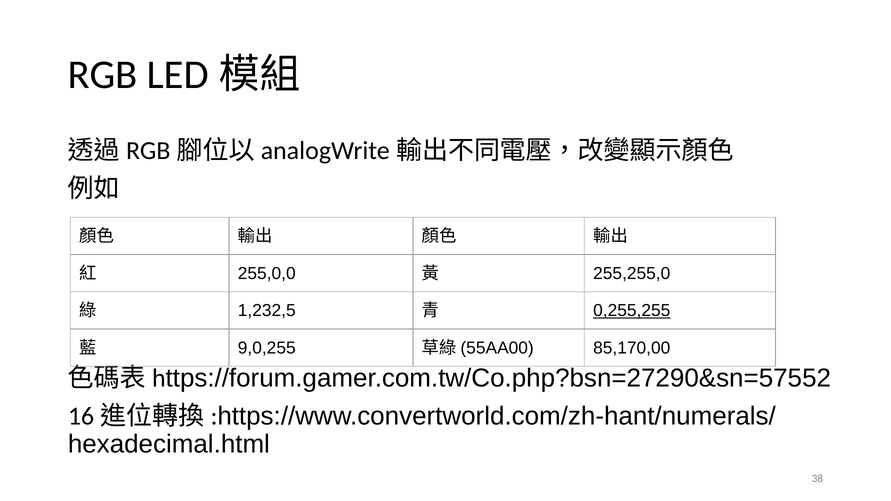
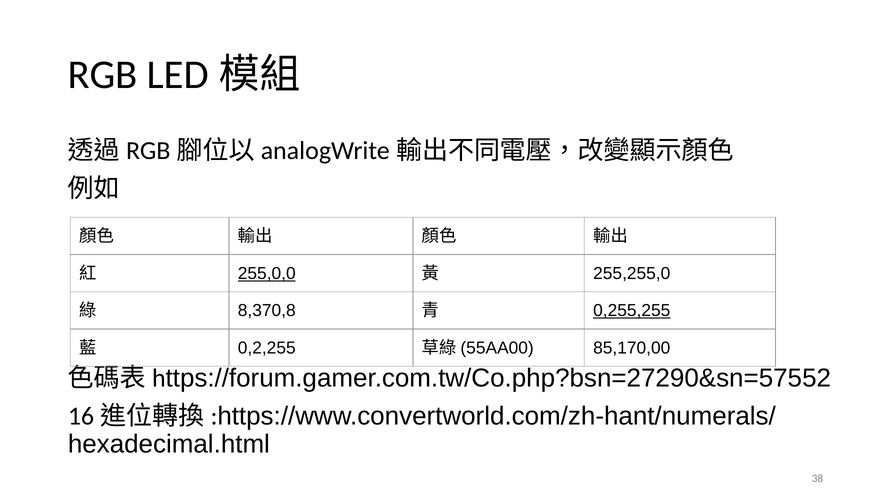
255,0,0 underline: none -> present
1,232,5: 1,232,5 -> 8,370,8
9,0,255: 9,0,255 -> 0,2,255
